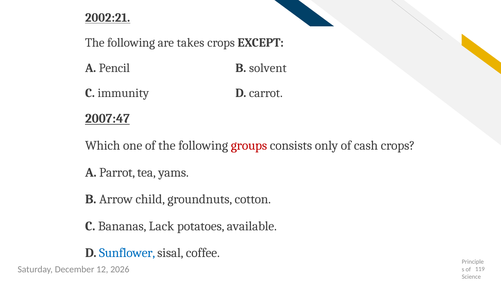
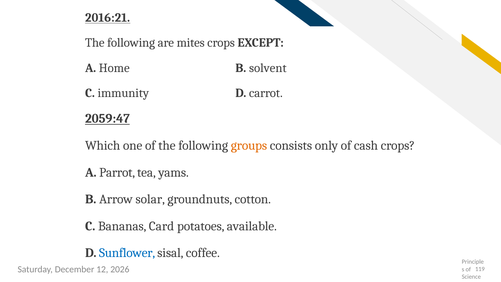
2002:21: 2002:21 -> 2016:21
takes: takes -> mites
Pencil: Pencil -> Home
2007:47: 2007:47 -> 2059:47
groups colour: red -> orange
child: child -> solar
Lack: Lack -> Card
